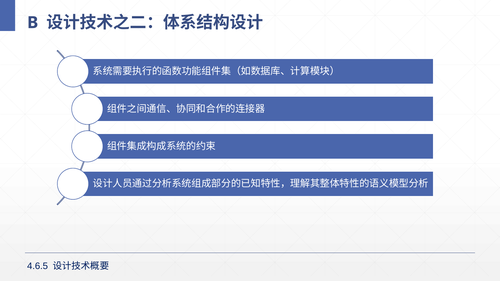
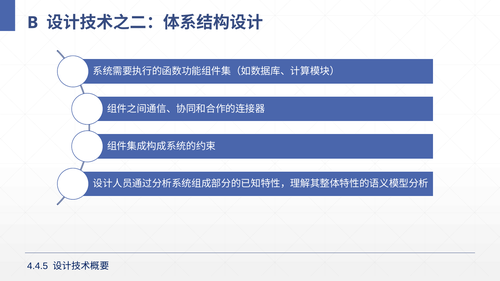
4.6.5: 4.6.5 -> 4.4.5
